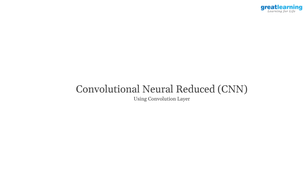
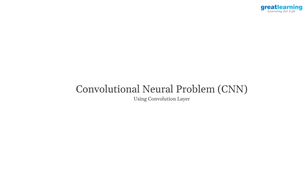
Reduced: Reduced -> Problem
